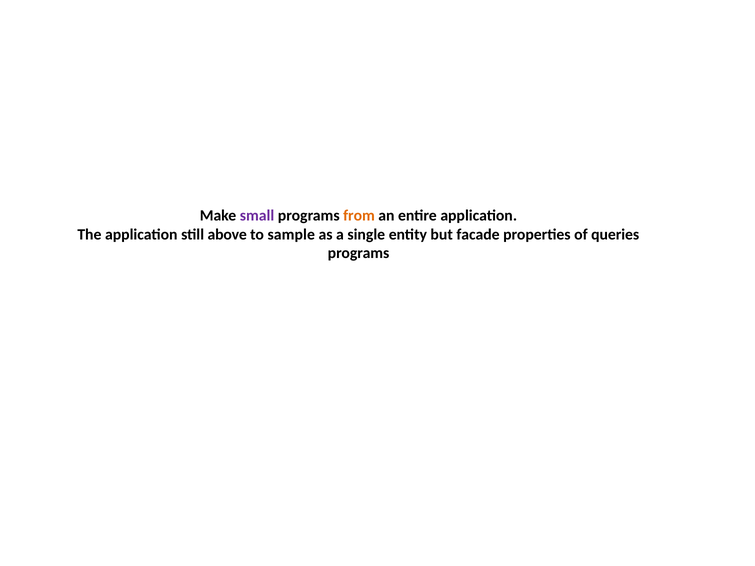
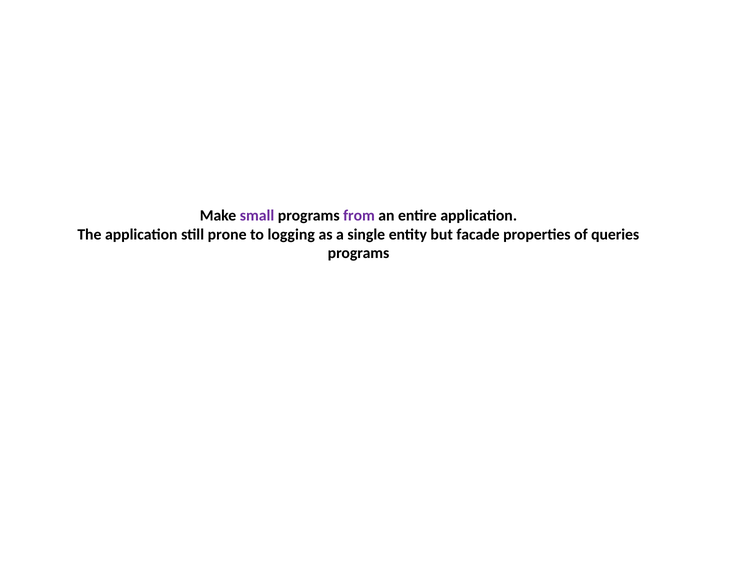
from colour: orange -> purple
above: above -> prone
sample: sample -> logging
